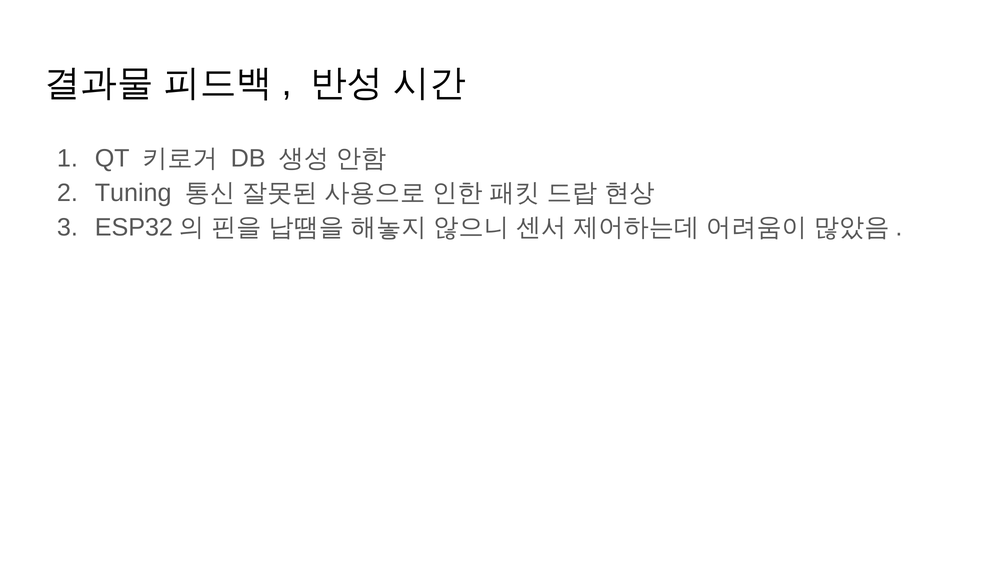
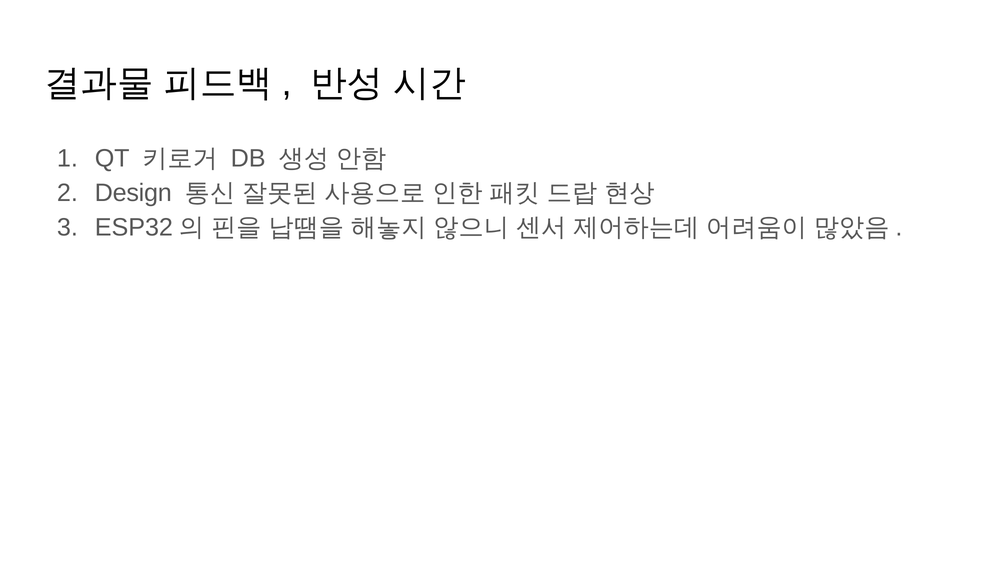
Tuning: Tuning -> Design
